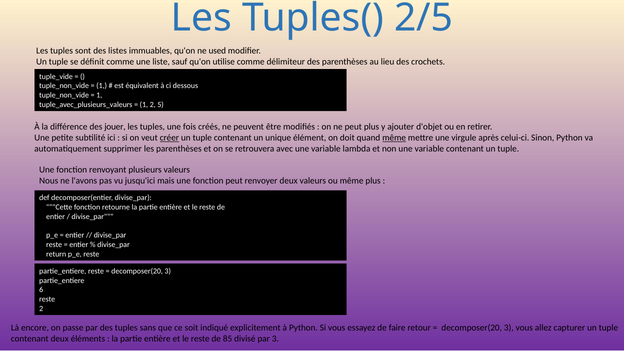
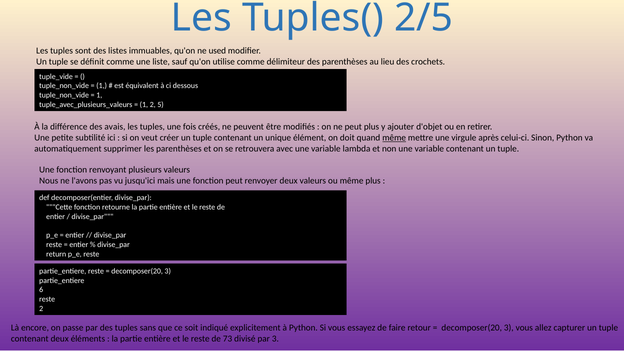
jouer: jouer -> avais
créer underline: present -> none
85: 85 -> 73
